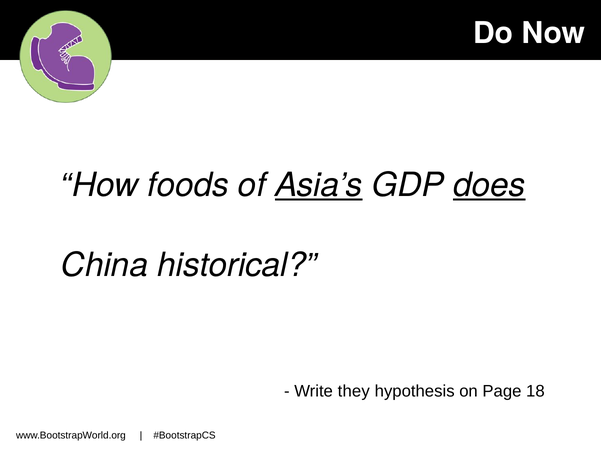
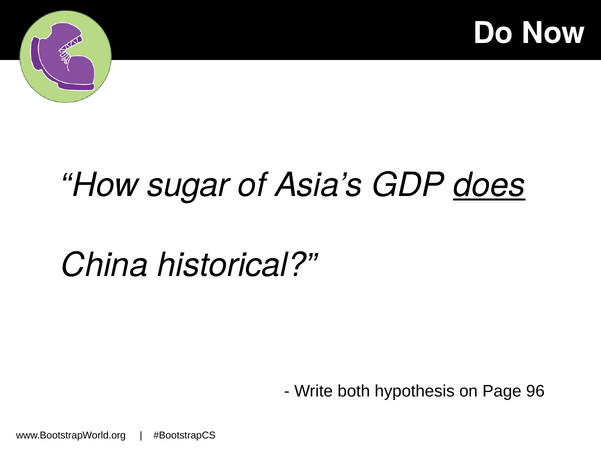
foods: foods -> sugar
Asia’s underline: present -> none
they: they -> both
18: 18 -> 96
